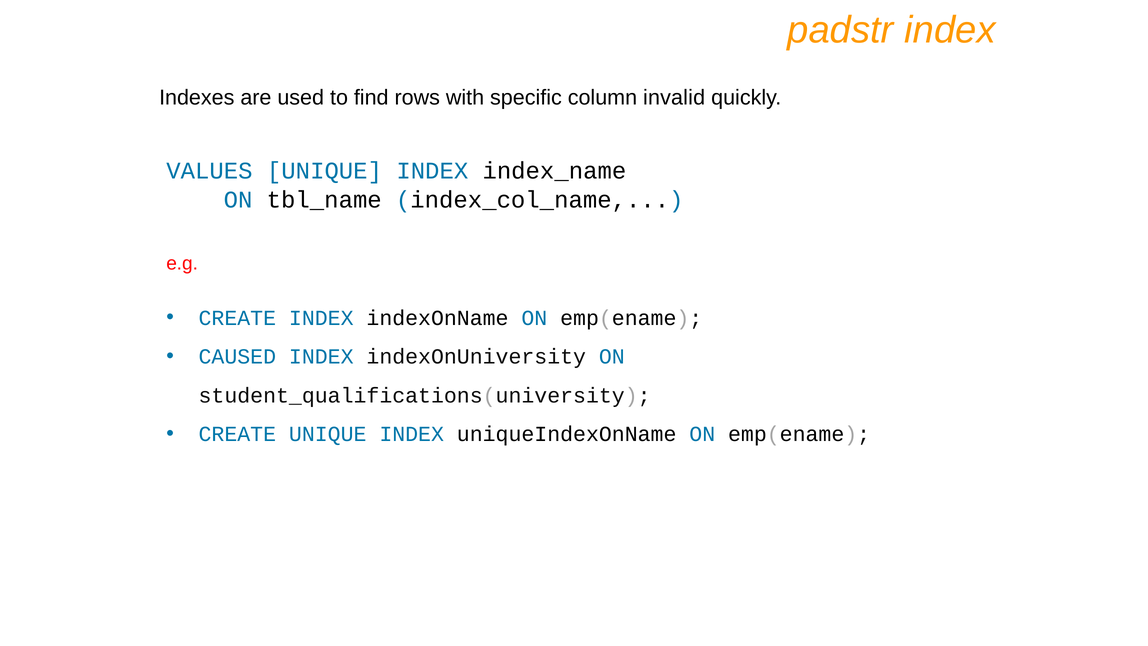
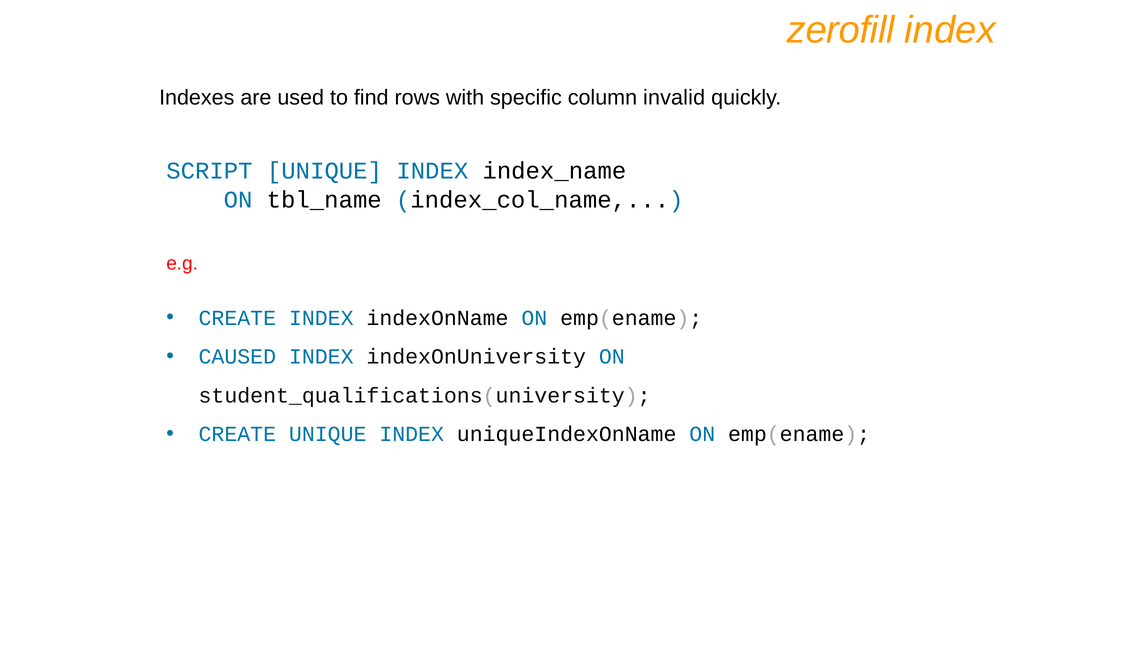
padstr: padstr -> zerofill
VALUES: VALUES -> SCRIPT
